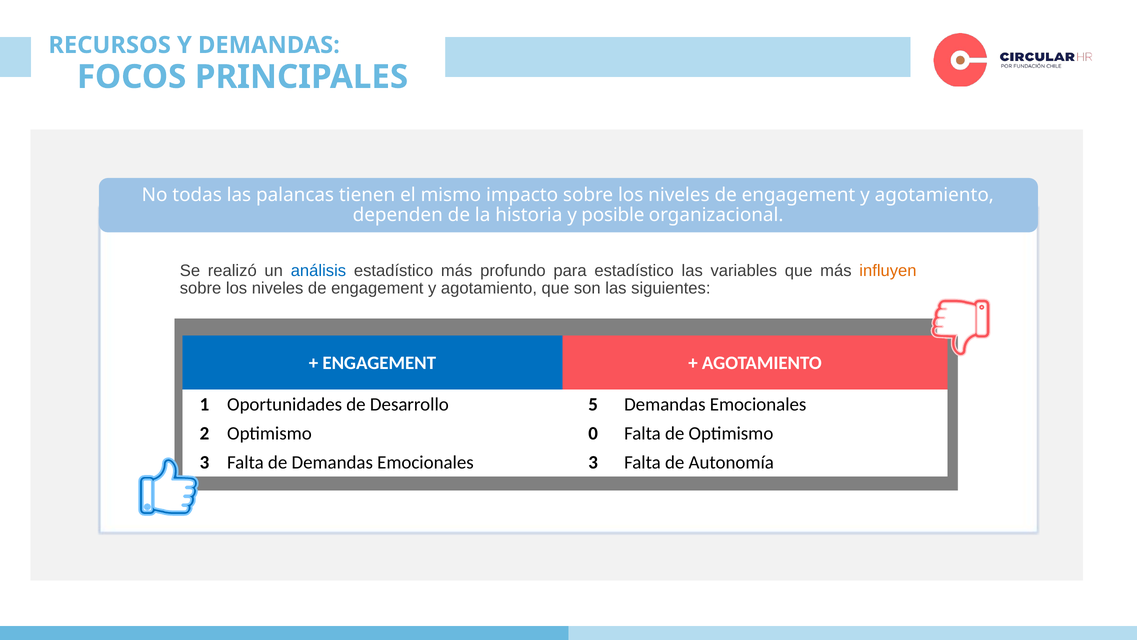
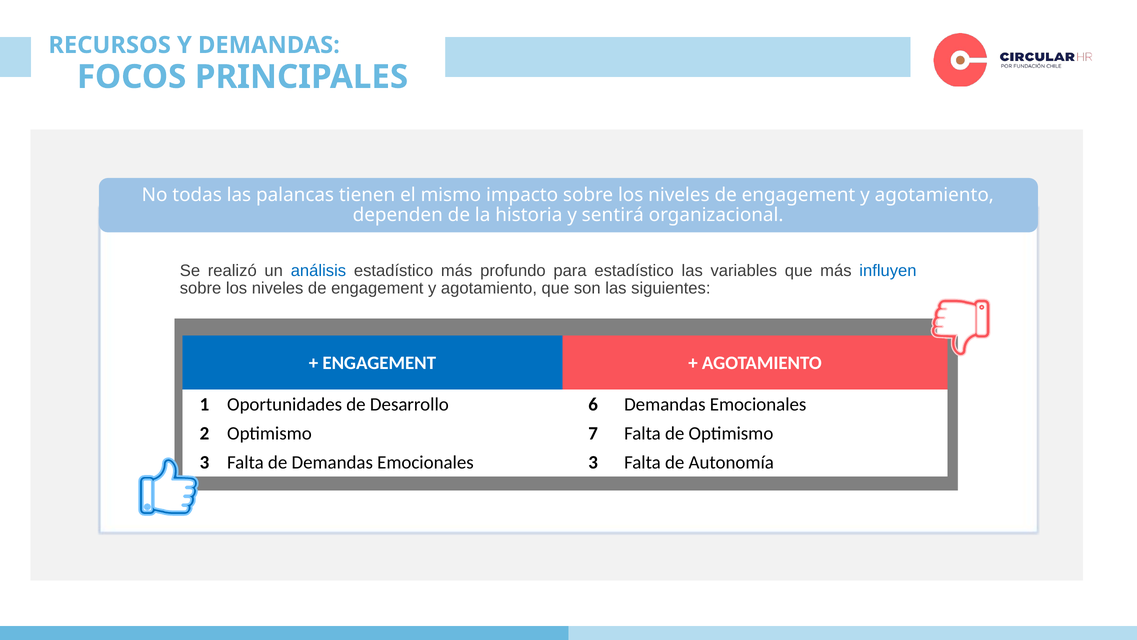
posible: posible -> sentirá
influyen colour: orange -> blue
5: 5 -> 6
0: 0 -> 7
